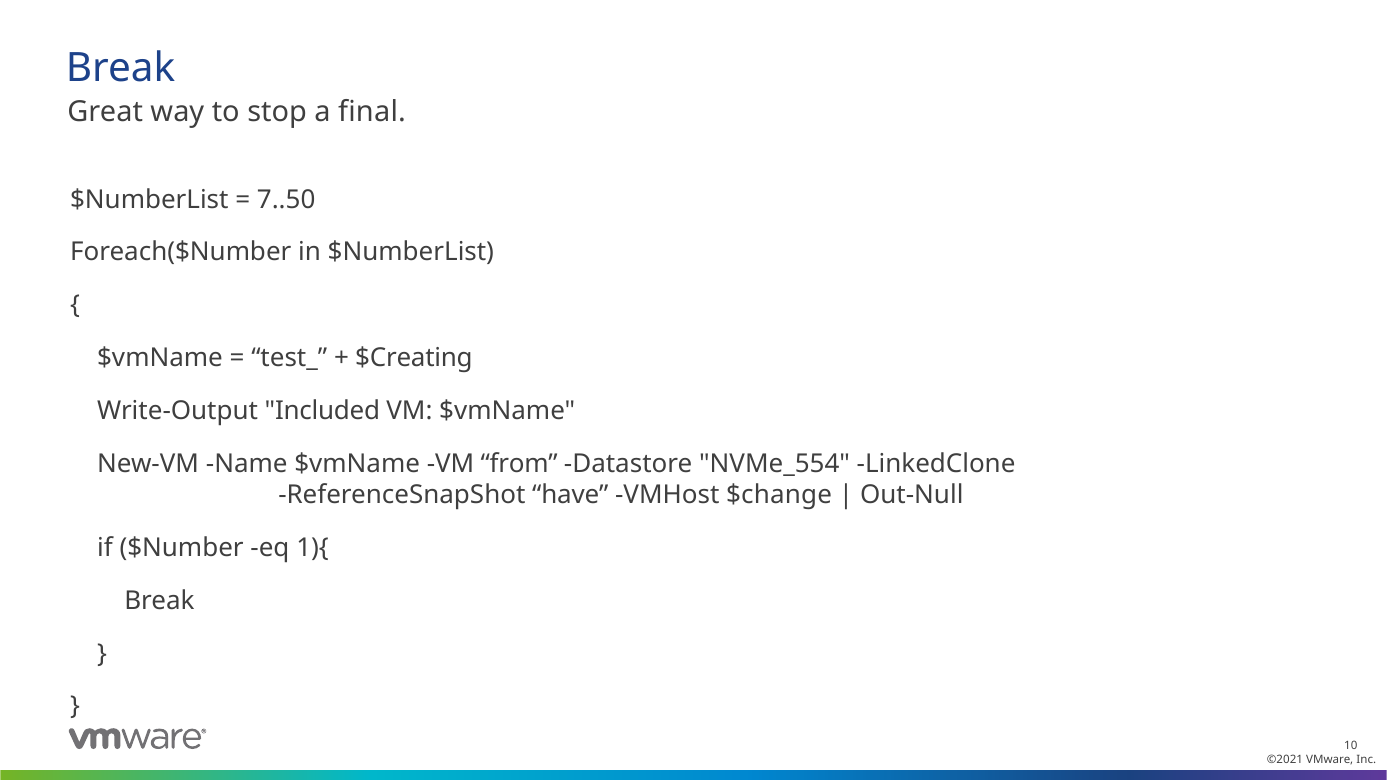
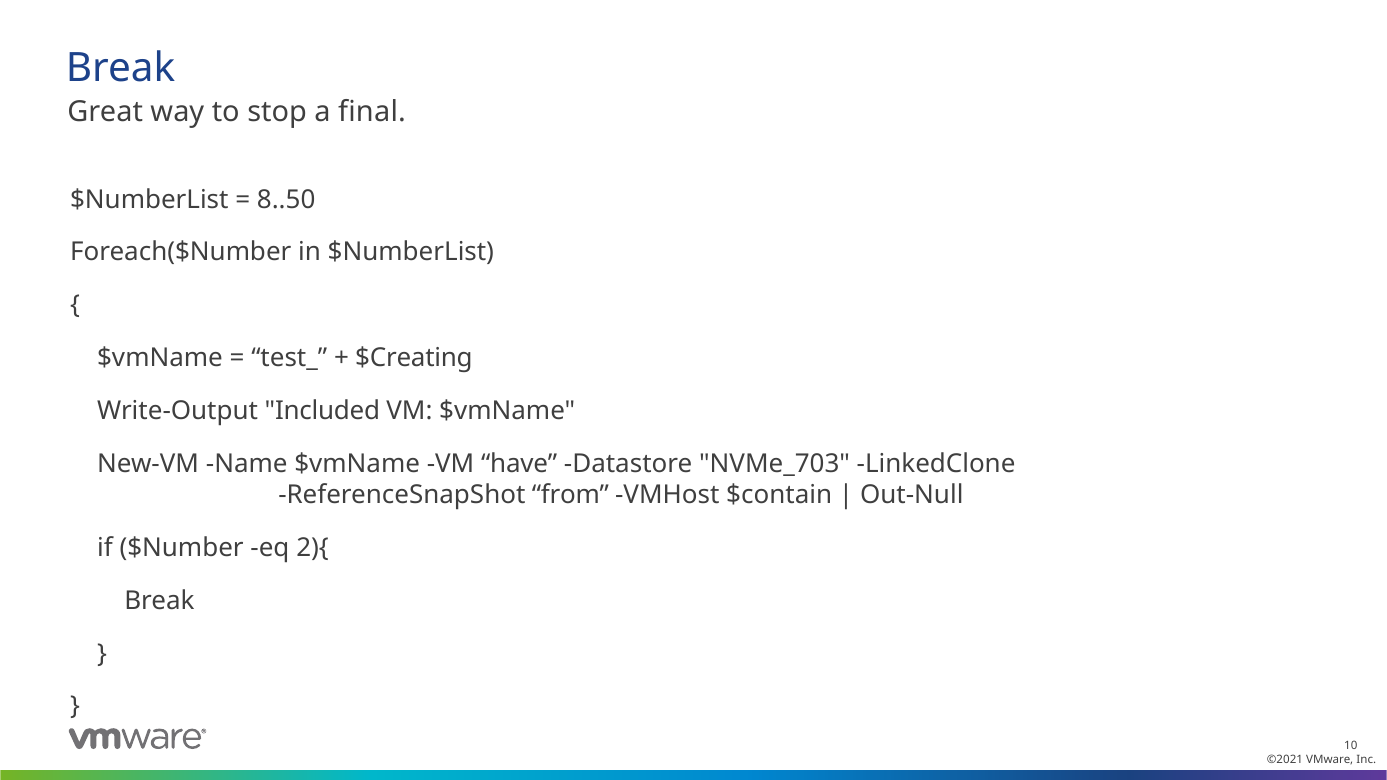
7..50: 7..50 -> 8..50
from: from -> have
NVMe_554: NVMe_554 -> NVMe_703
have: have -> from
$change: $change -> $contain
1){: 1){ -> 2){
